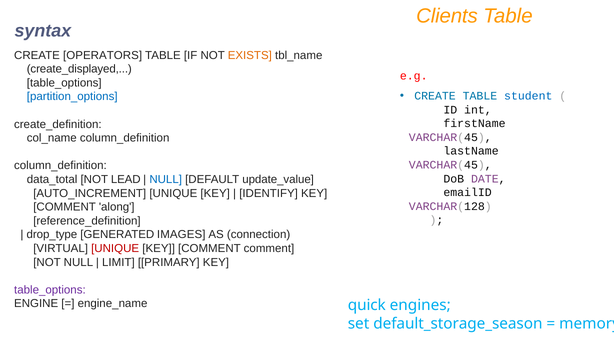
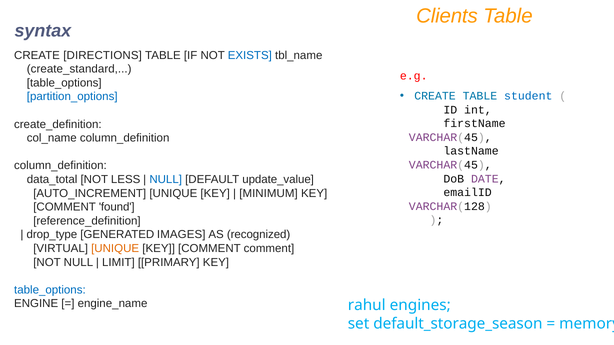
OPERATORS: OPERATORS -> DIRECTIONS
EXISTS colour: orange -> blue
create_displayed: create_displayed -> create_standard
LEAD: LEAD -> LESS
IDENTIFY: IDENTIFY -> MINIMUM
along: along -> found
connection: connection -> recognized
UNIQUE at (115, 249) colour: red -> orange
table_options at (50, 290) colour: purple -> blue
quick: quick -> rahul
